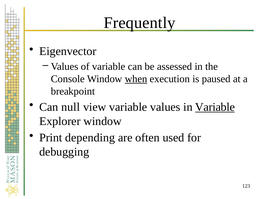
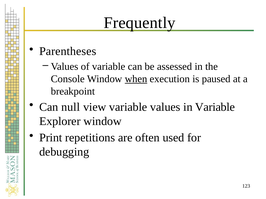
Eigenvector: Eigenvector -> Parentheses
Variable at (215, 107) underline: present -> none
depending: depending -> repetitions
